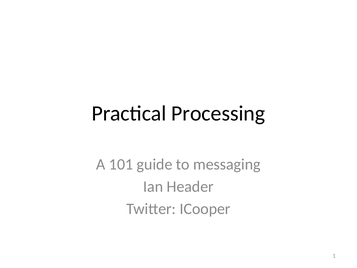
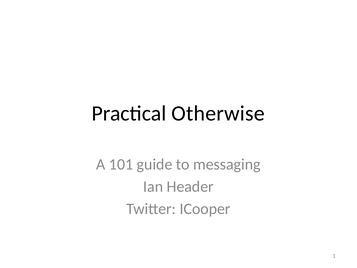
Processing: Processing -> Otherwise
